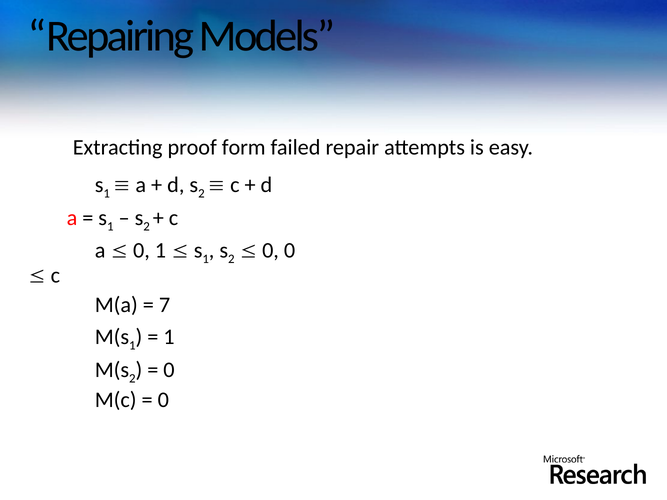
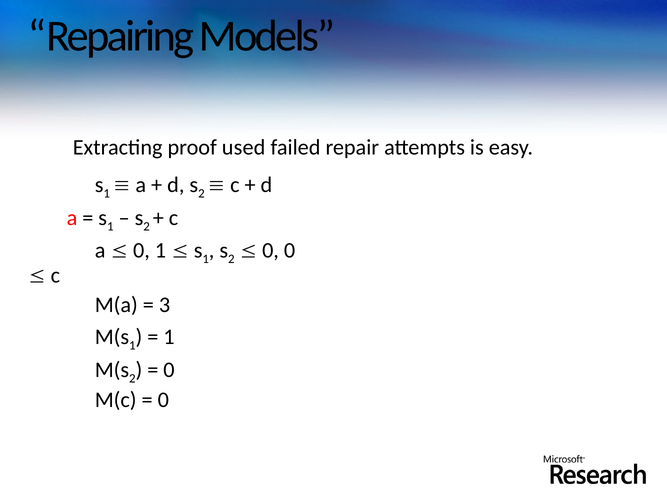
form: form -> used
7: 7 -> 3
